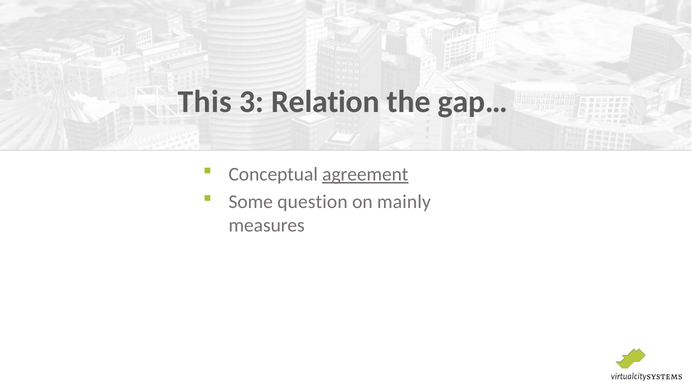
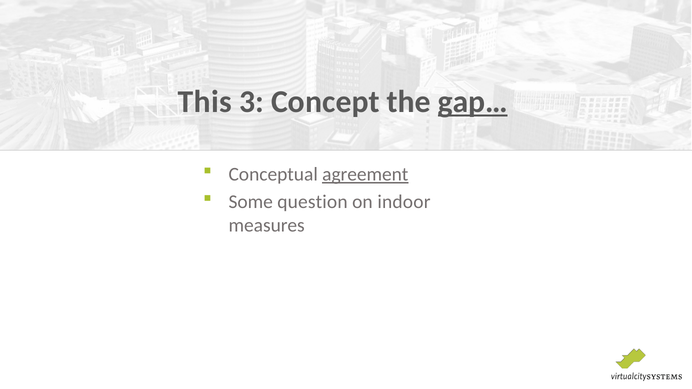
Relation: Relation -> Concept
gap… underline: none -> present
mainly: mainly -> indoor
